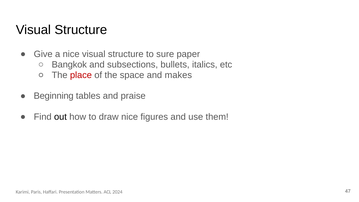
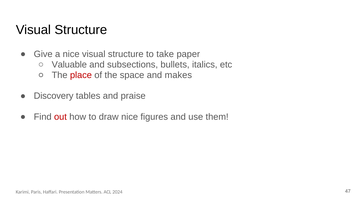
sure: sure -> take
Bangkok: Bangkok -> Valuable
Beginning: Beginning -> Discovery
out colour: black -> red
